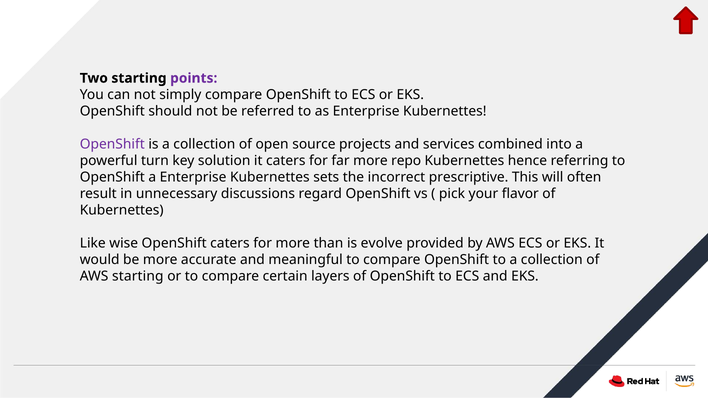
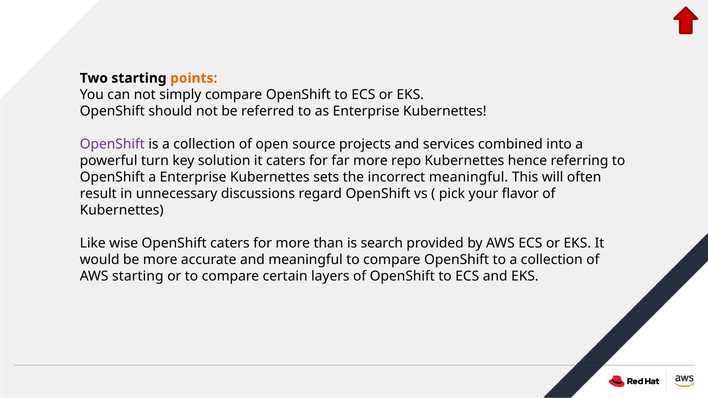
points colour: purple -> orange
incorrect prescriptive: prescriptive -> meaningful
evolve: evolve -> search
